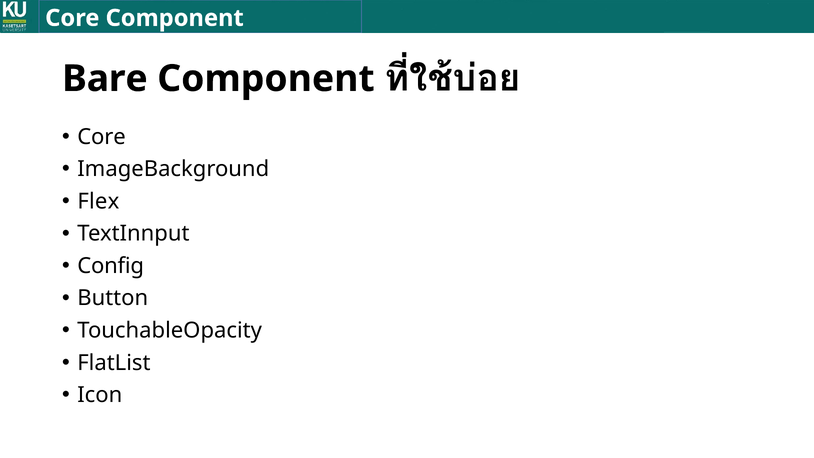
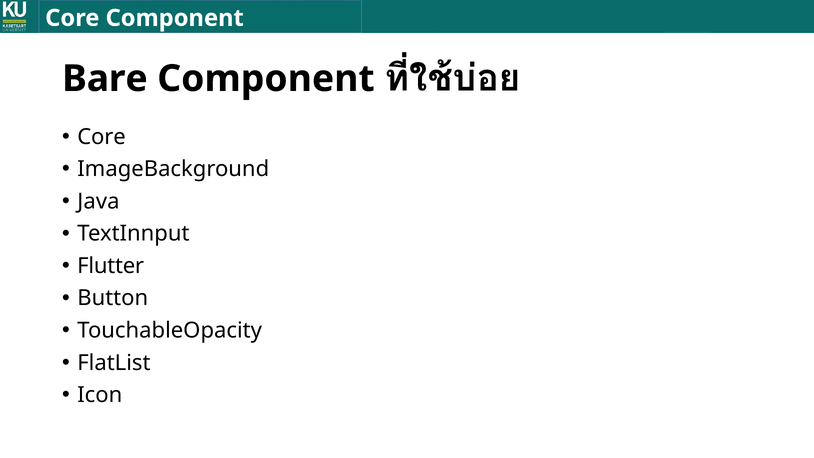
Flex: Flex -> Java
Config: Config -> Flutter
